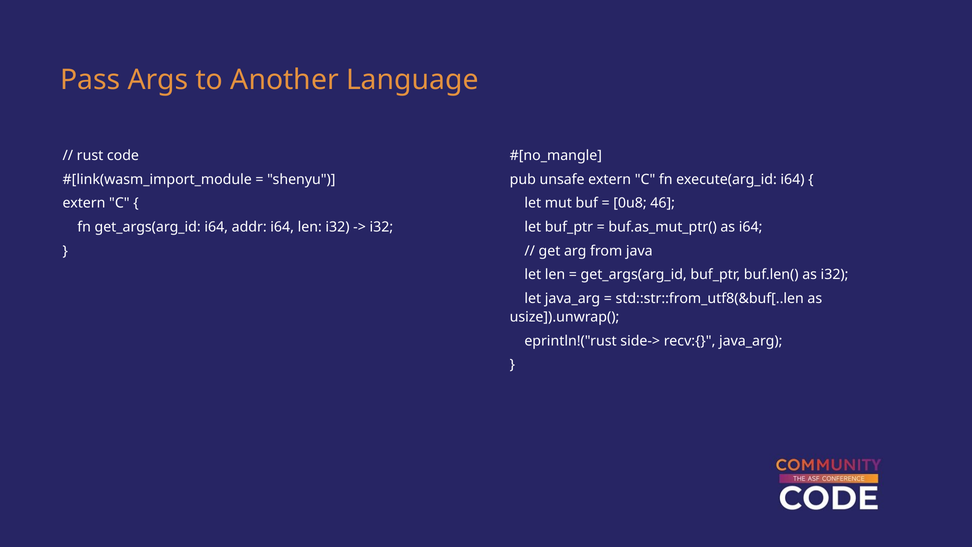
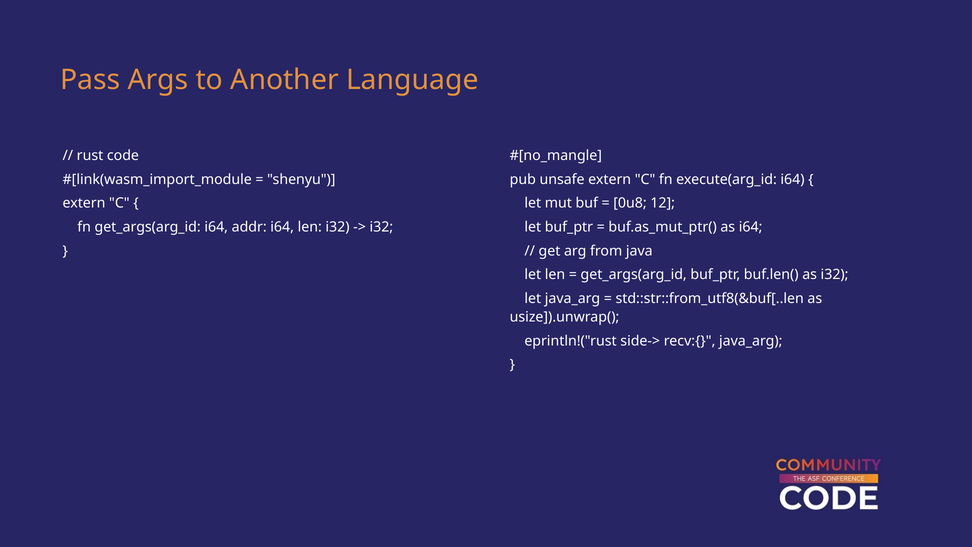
46: 46 -> 12
